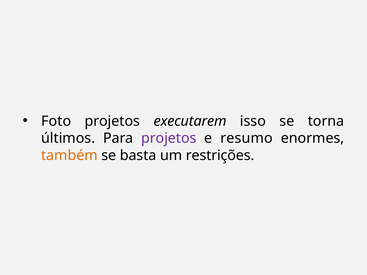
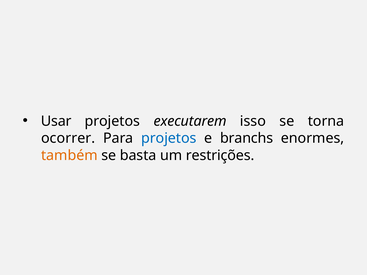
Foto: Foto -> Usar
últimos: últimos -> ocorrer
projetos at (169, 138) colour: purple -> blue
resumo: resumo -> branchs
